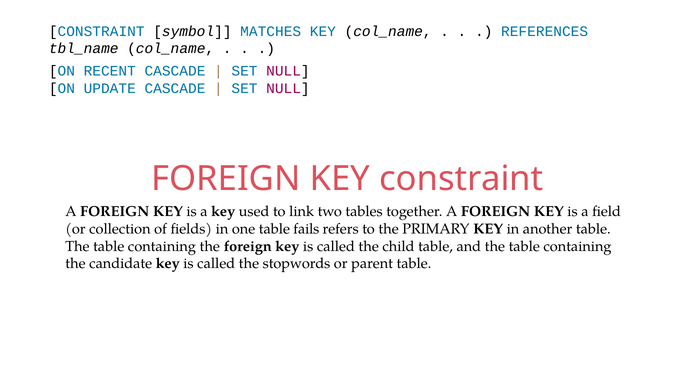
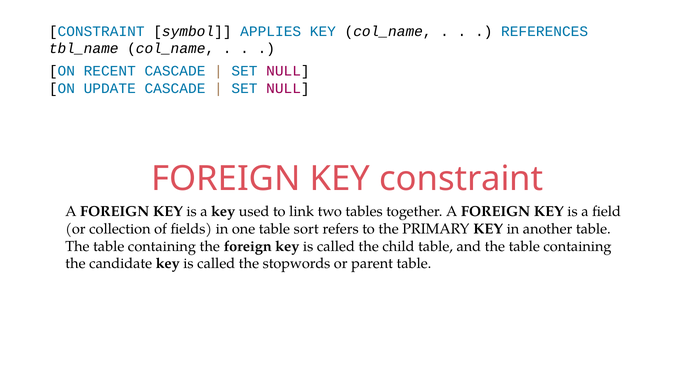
MATCHES: MATCHES -> APPLIES
fails: fails -> sort
